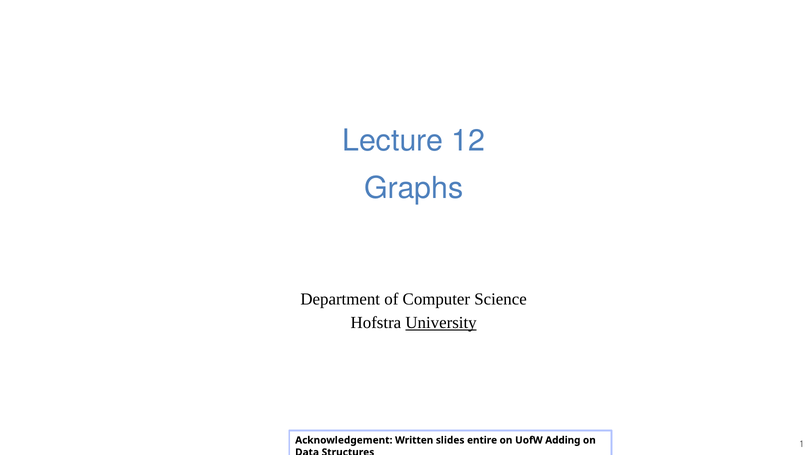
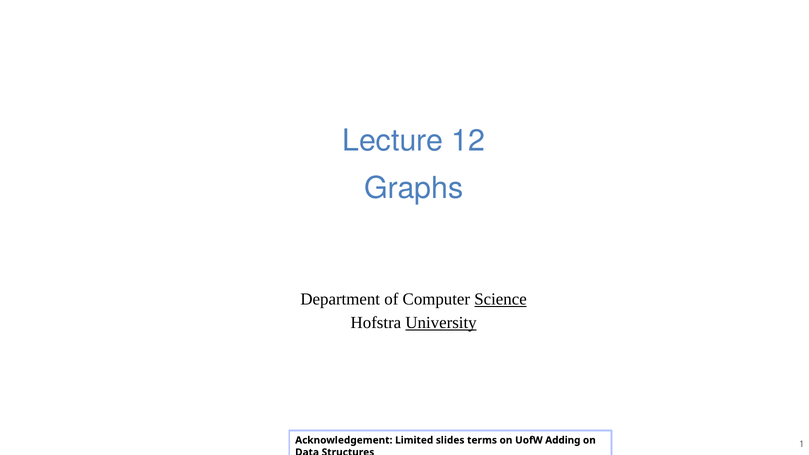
Science underline: none -> present
Written: Written -> Limited
entire: entire -> terms
